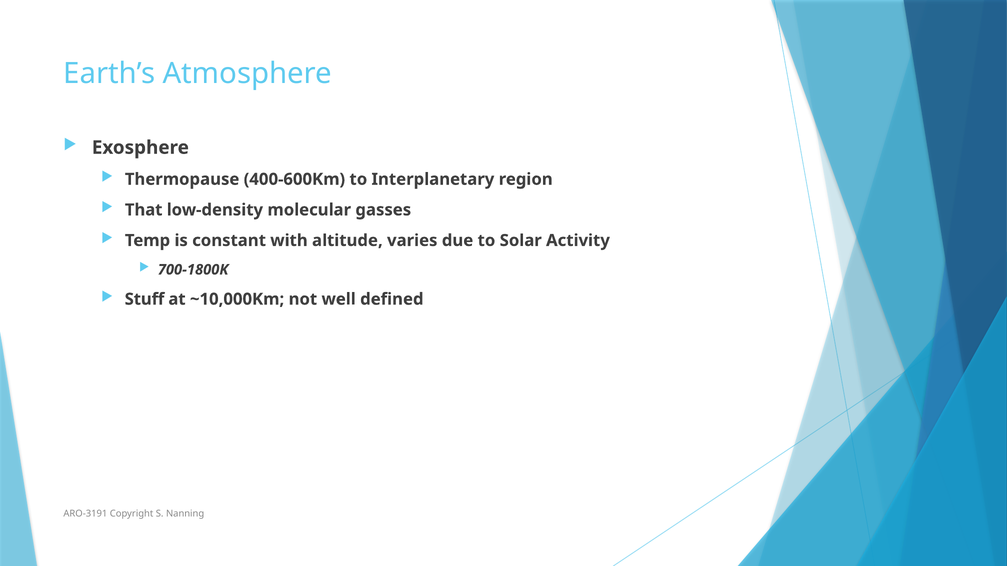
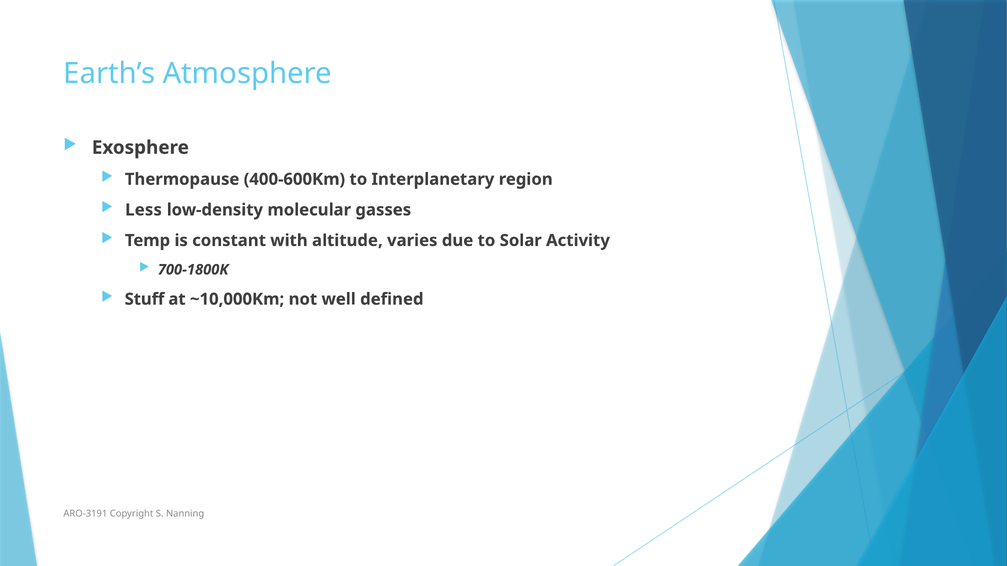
That: That -> Less
